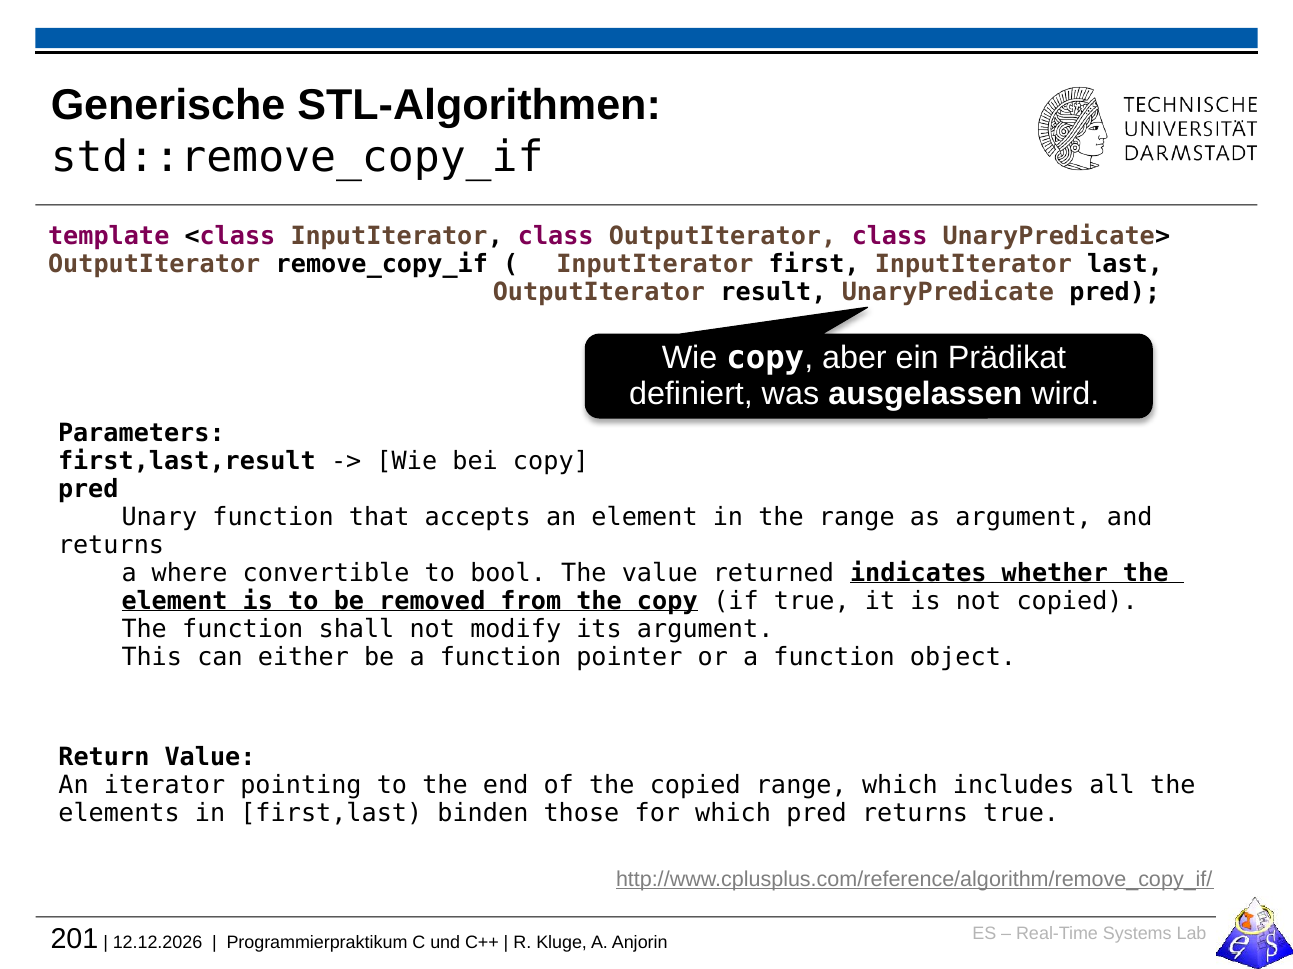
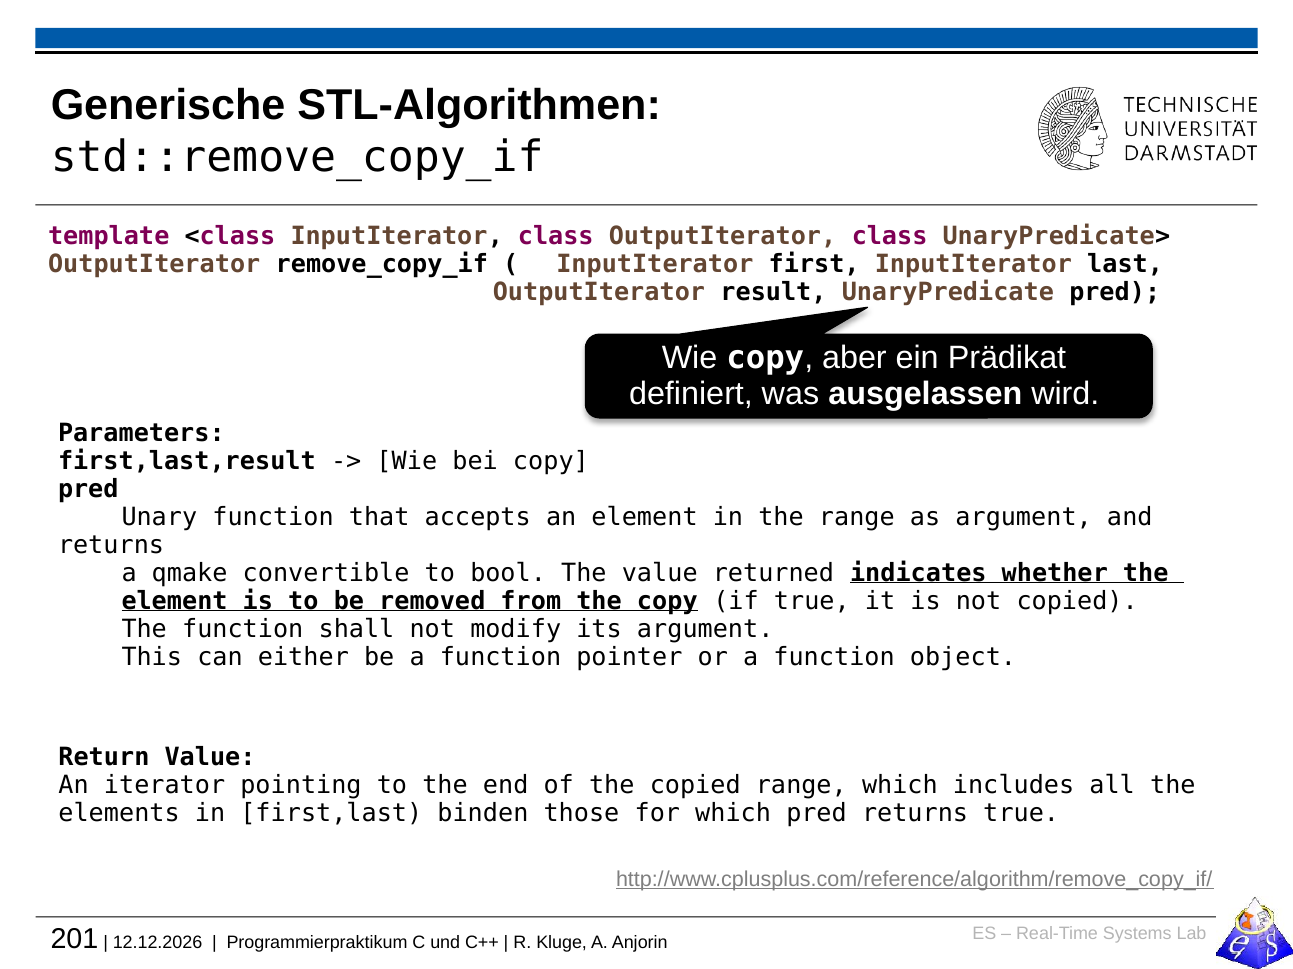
where: where -> qmake
